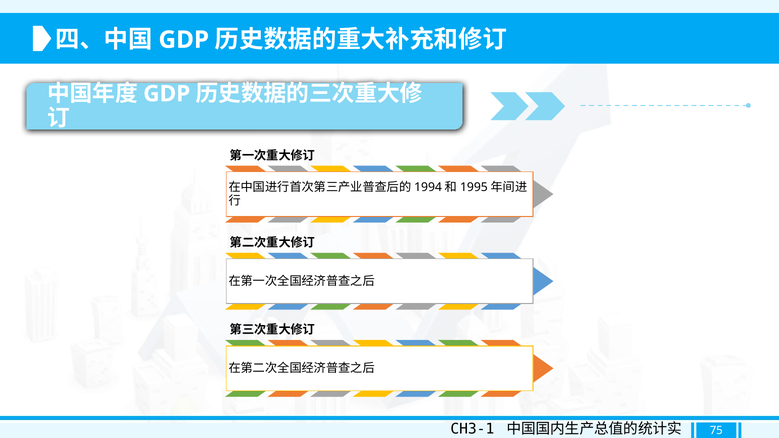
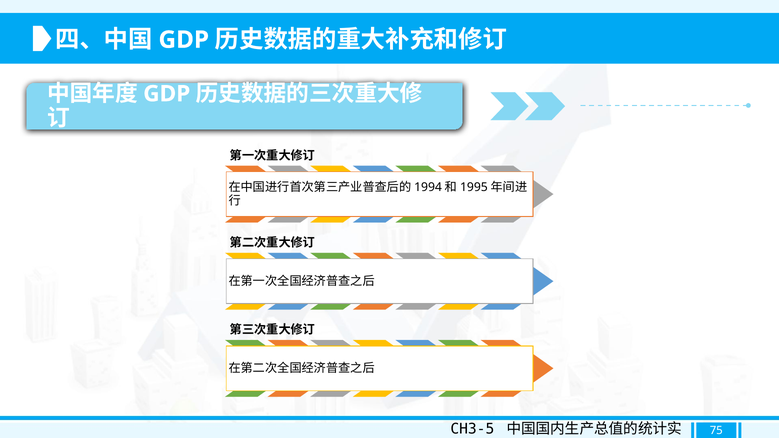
CH3-1: CH3-1 -> CH3-5
